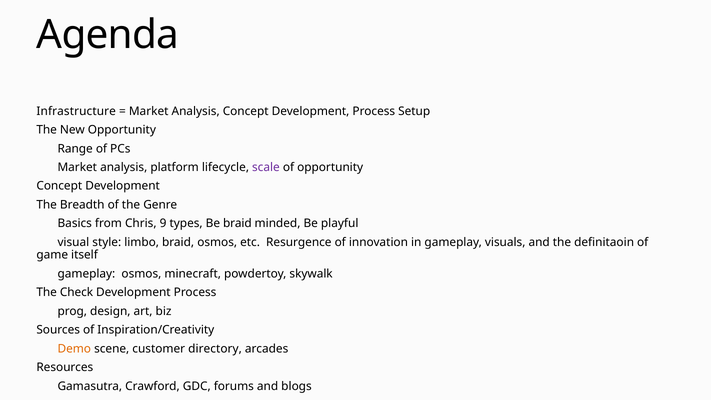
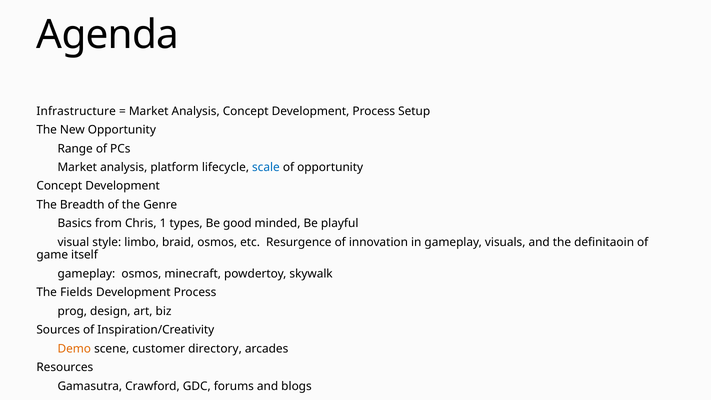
scale colour: purple -> blue
9: 9 -> 1
Be braid: braid -> good
Check: Check -> Fields
